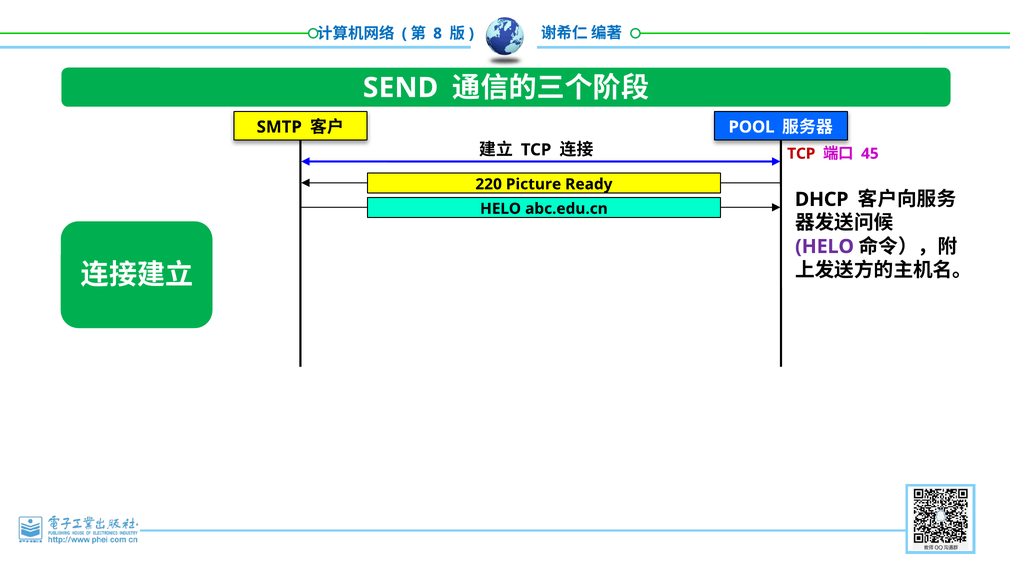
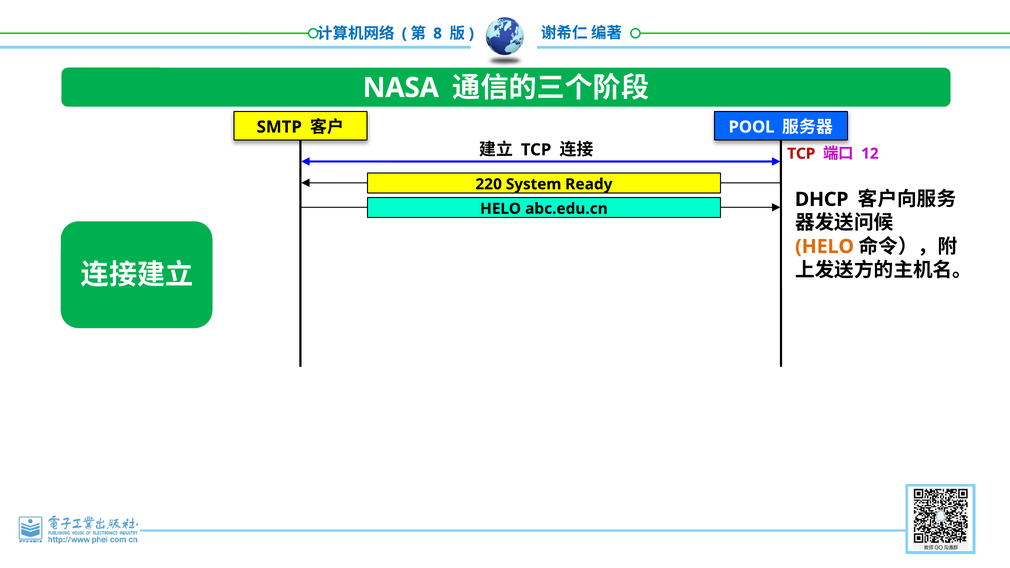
SEND: SEND -> NASA
45: 45 -> 12
Picture: Picture -> System
HELO at (825, 247) colour: purple -> orange
